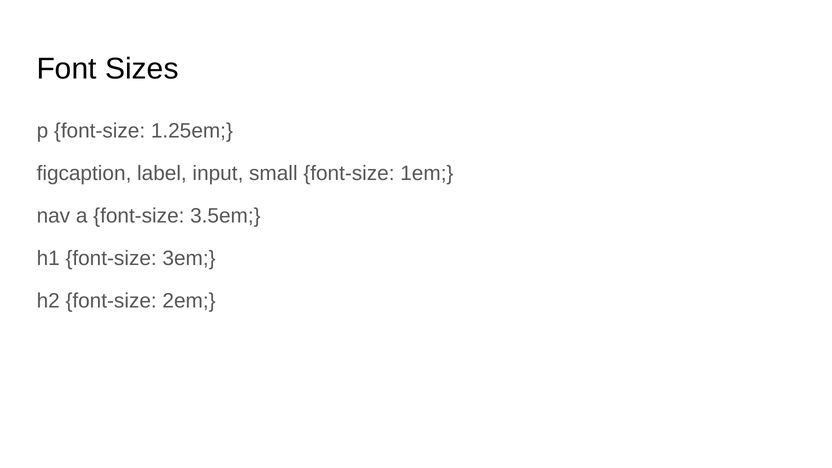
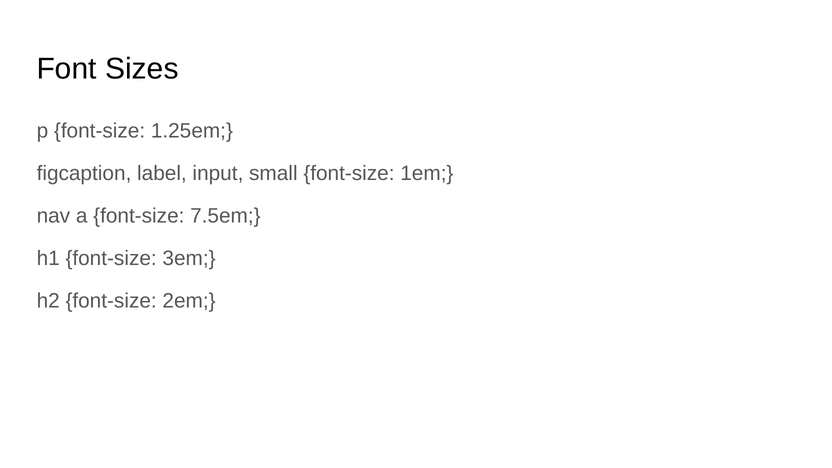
3.5em: 3.5em -> 7.5em
